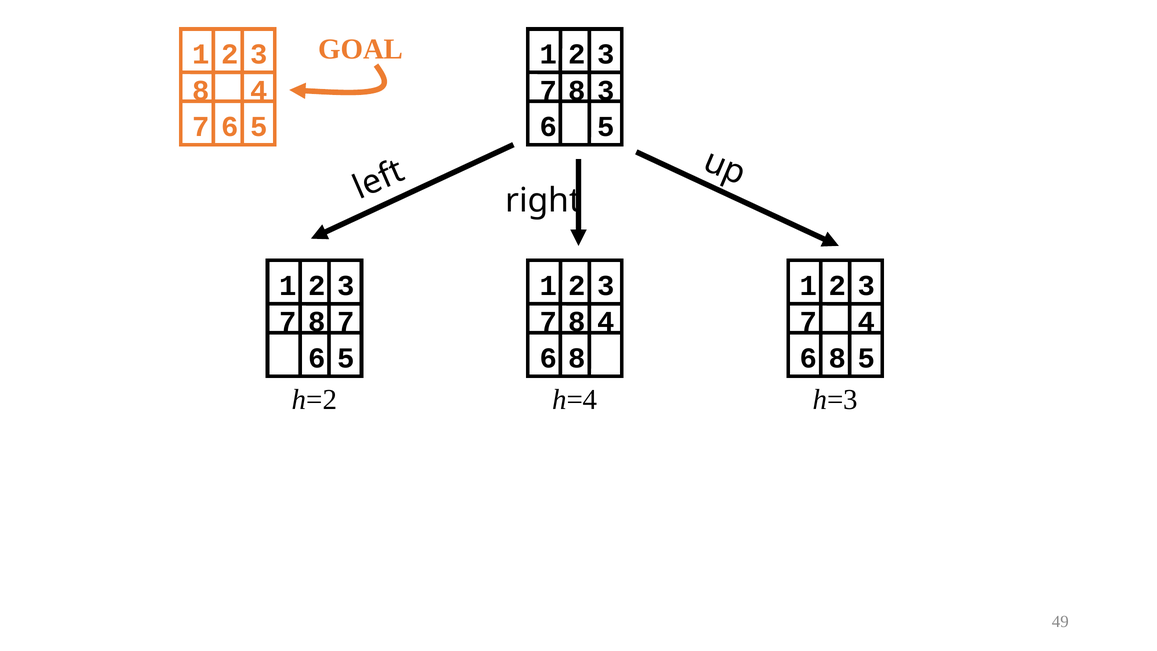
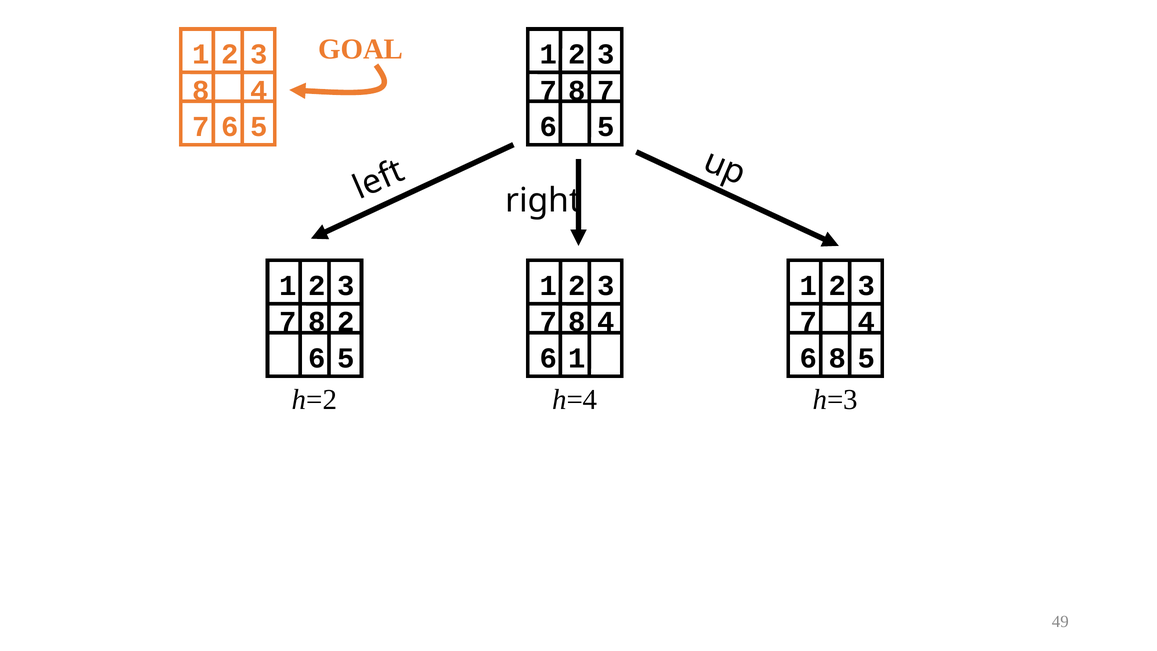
8 3: 3 -> 7
7 8 7: 7 -> 2
8 at (577, 358): 8 -> 1
